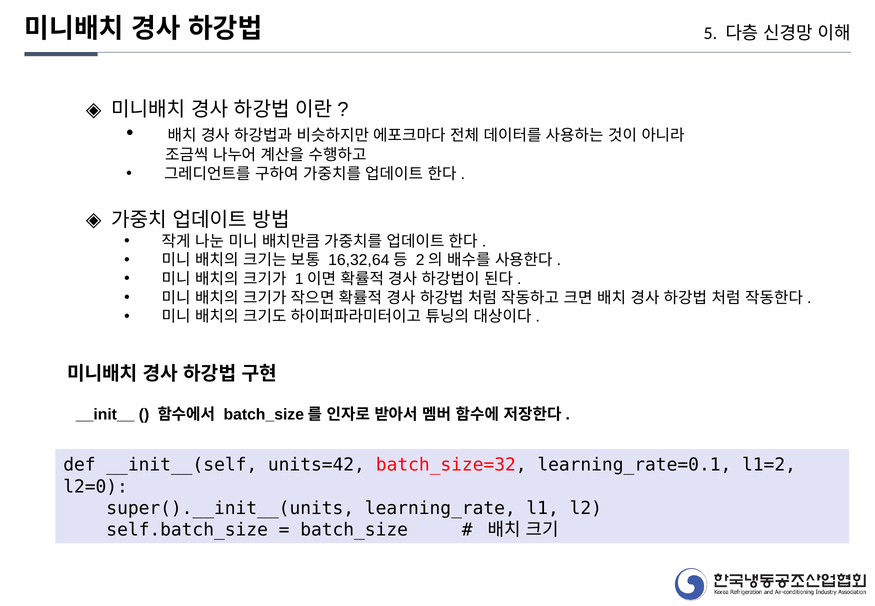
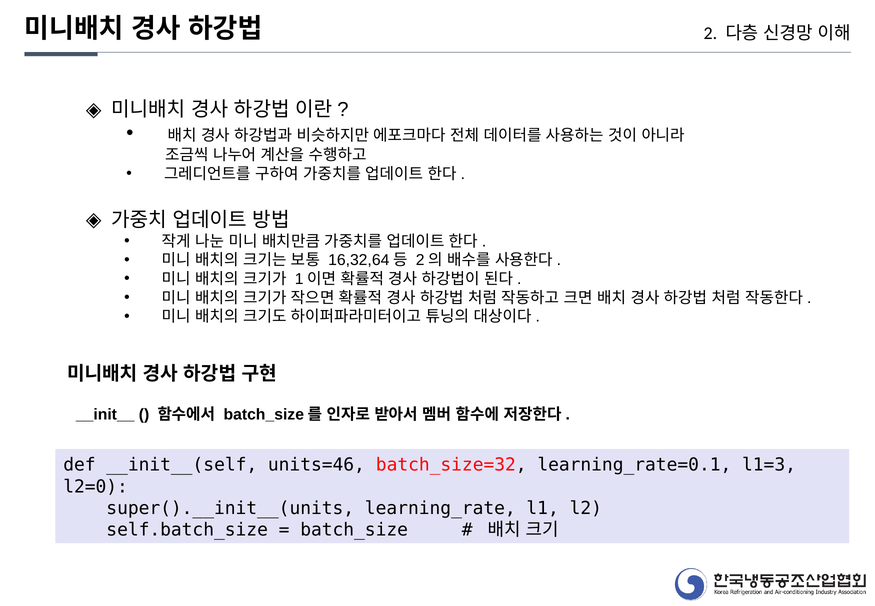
5: 5 -> 2
units=42: units=42 -> units=46
l1=2: l1=2 -> l1=3
